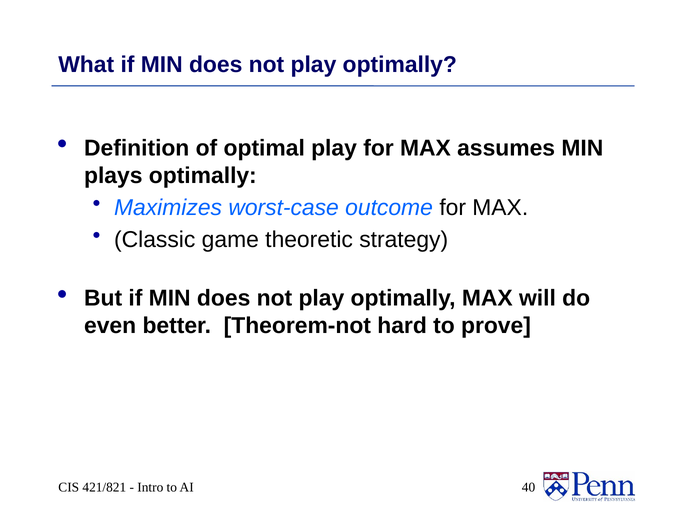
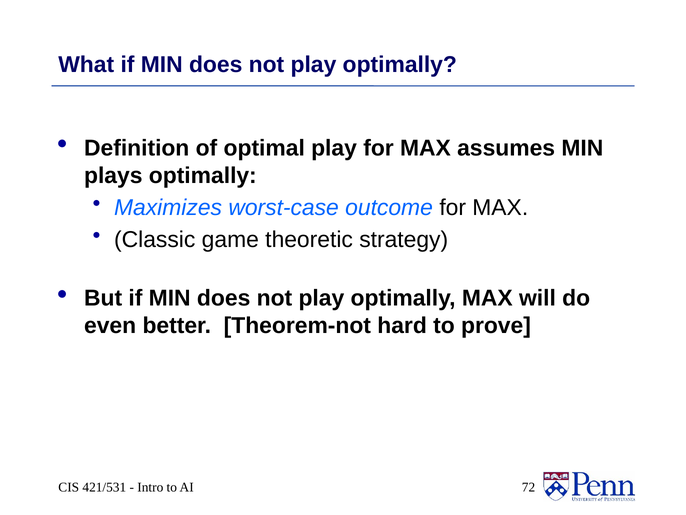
421/821: 421/821 -> 421/531
40: 40 -> 72
